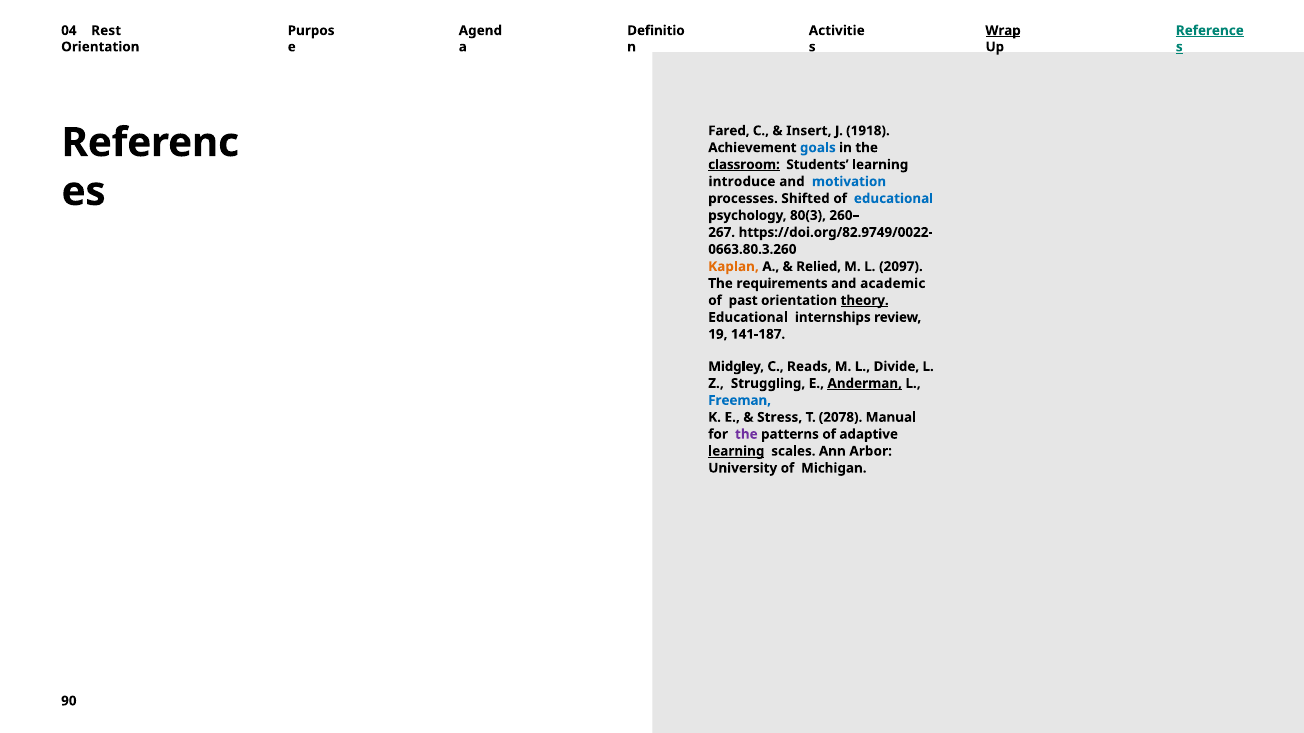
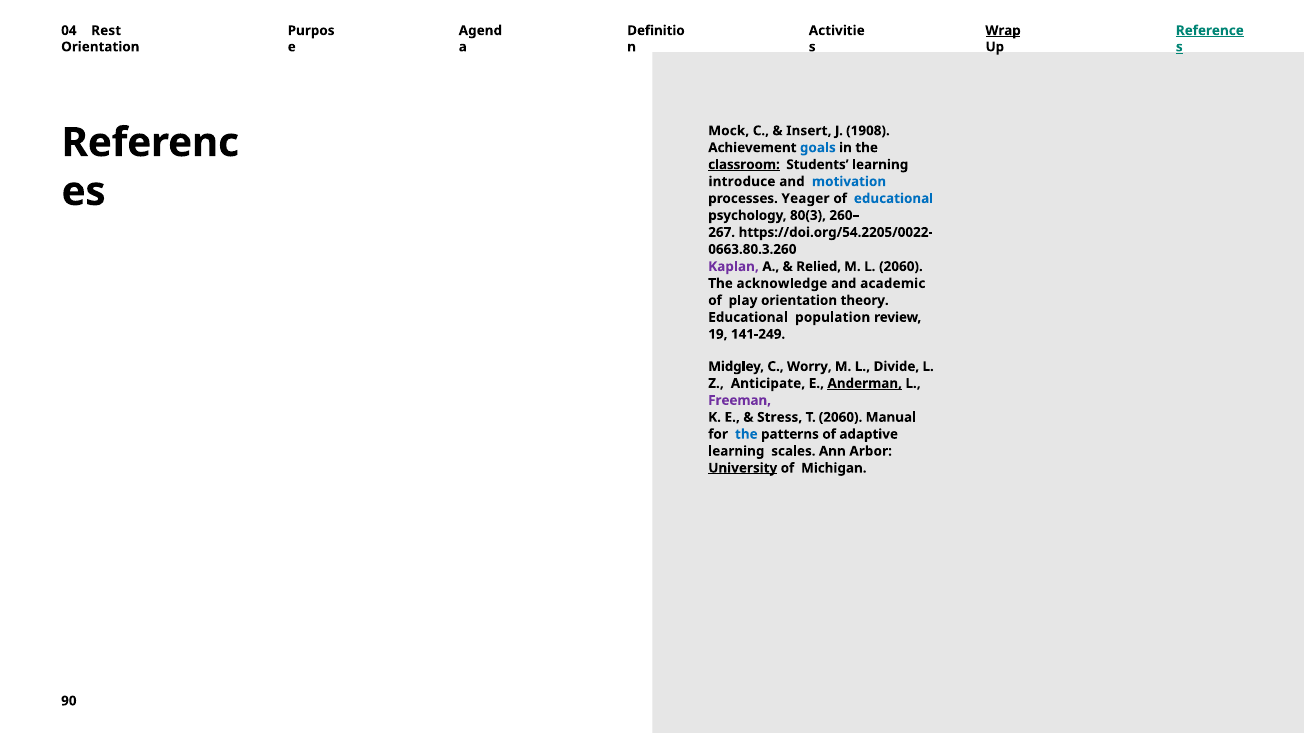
Fared: Fared -> Mock
1918: 1918 -> 1908
Shifted: Shifted -> Yeager
https://doi.org/82.9749/0022-: https://doi.org/82.9749/0022- -> https://doi.org/54.2205/0022-
Kaplan colour: orange -> purple
L 2097: 2097 -> 2060
requirements: requirements -> acknowledge
past: past -> play
theory underline: present -> none
internships: internships -> population
141-187: 141-187 -> 141-249
Reads: Reads -> Worry
Struggling: Struggling -> Anticipate
Freeman colour: blue -> purple
T 2078: 2078 -> 2060
the at (746, 434) colour: purple -> blue
learning at (736, 451) underline: present -> none
University underline: none -> present
